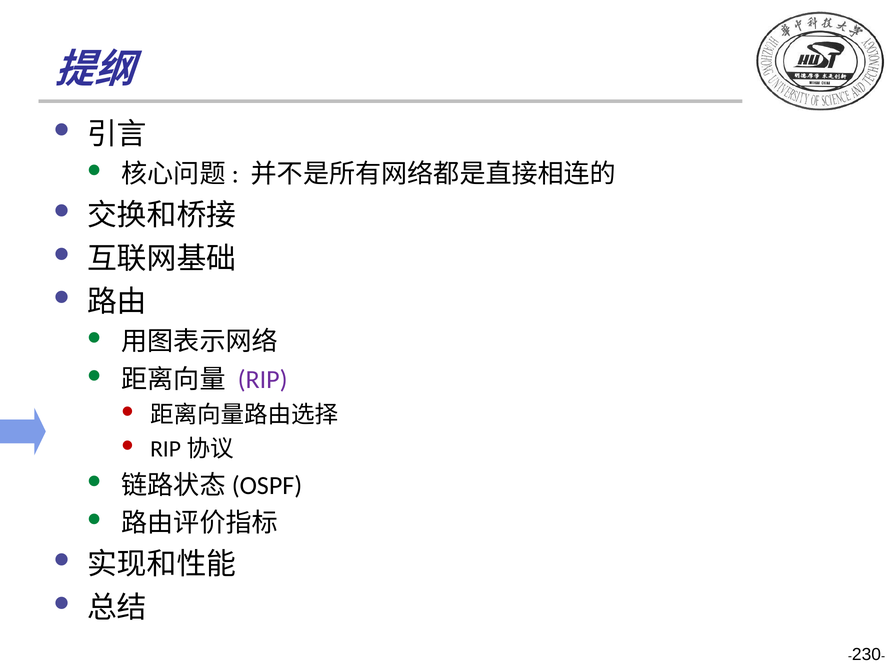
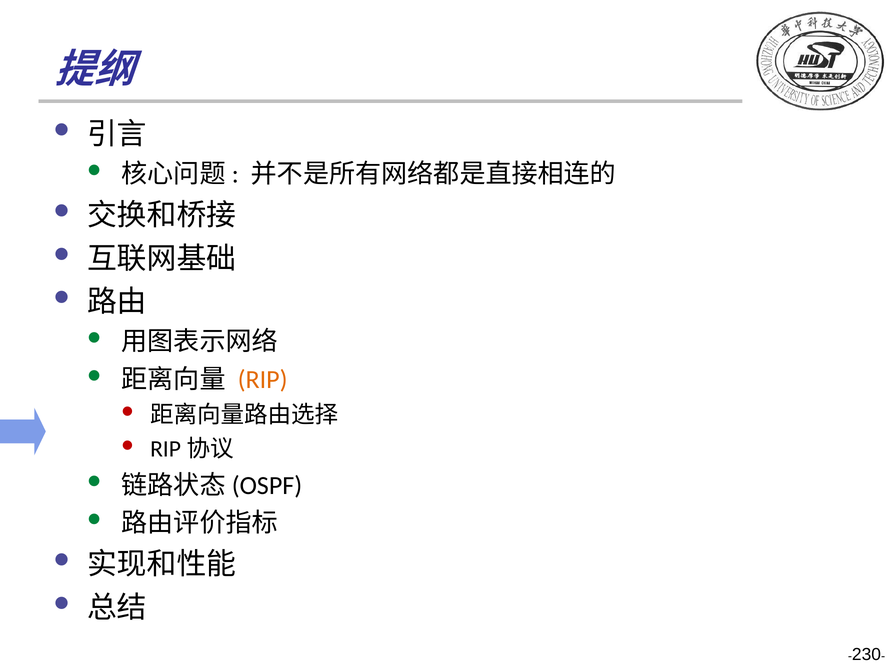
RIP colour: purple -> orange
